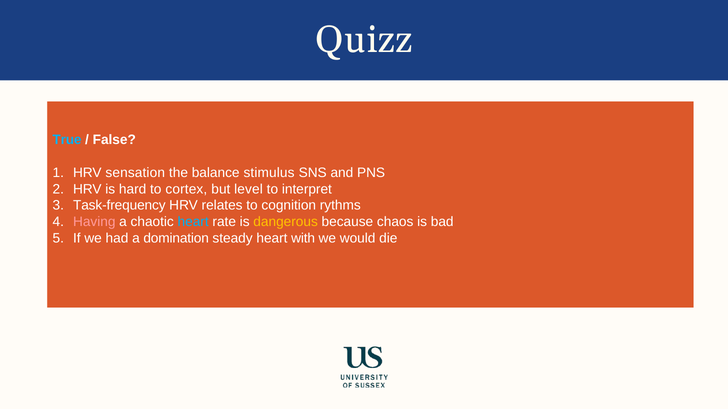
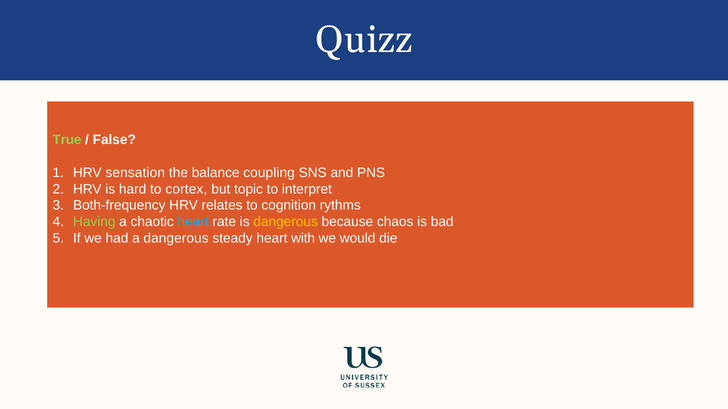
True colour: light blue -> light green
stimulus: stimulus -> coupling
level: level -> topic
Task-frequency: Task-frequency -> Both-frequency
Having colour: pink -> light green
a domination: domination -> dangerous
